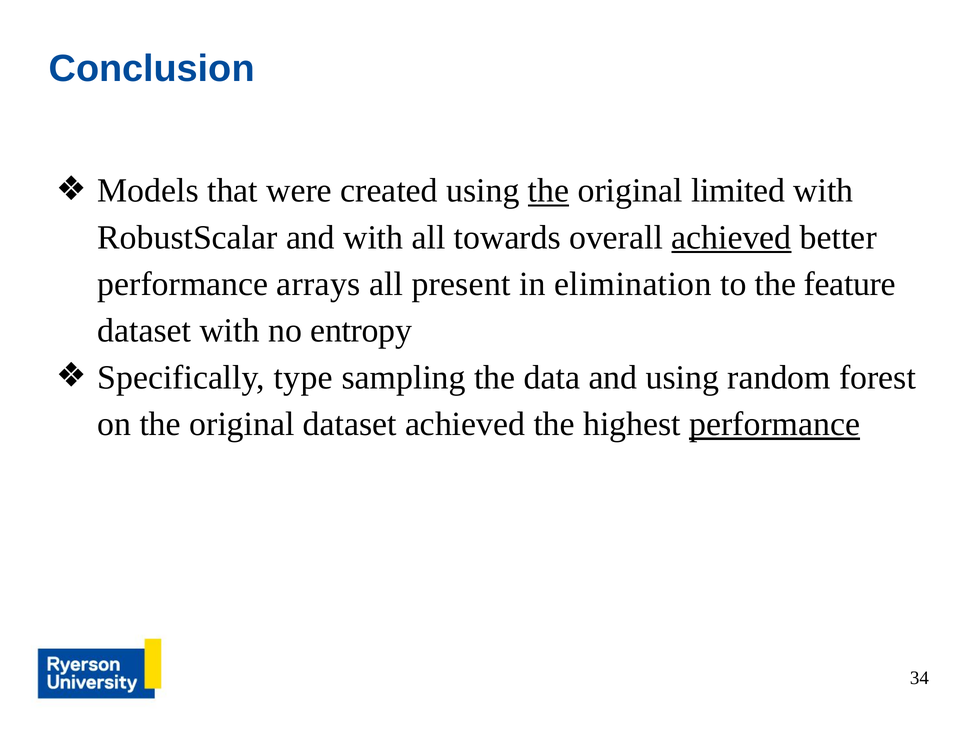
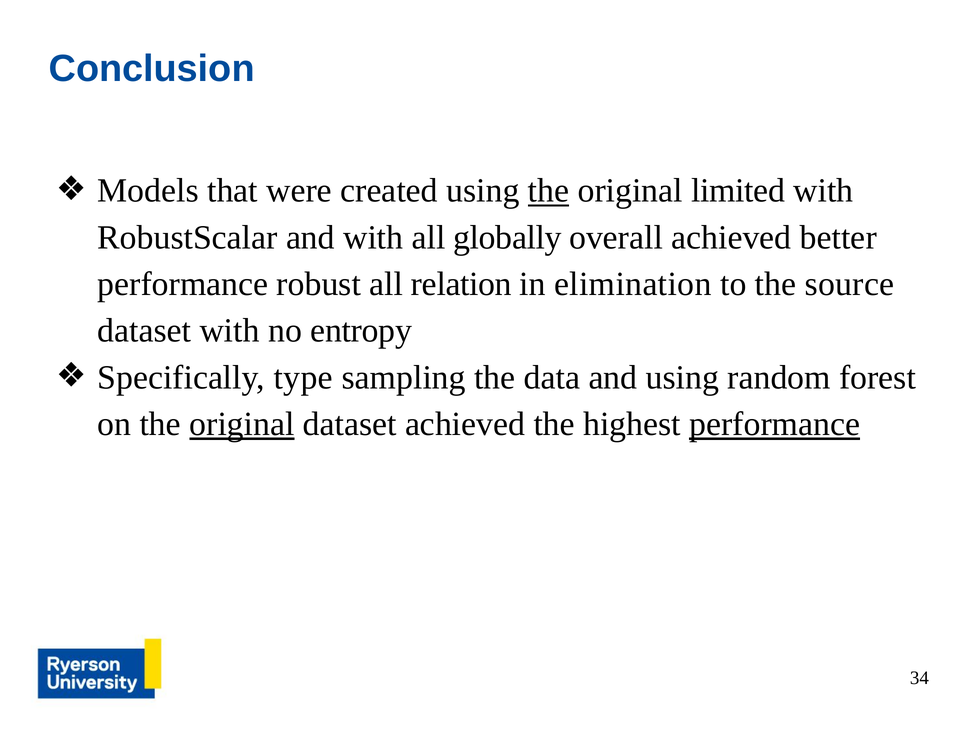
towards: towards -> globally
achieved at (731, 237) underline: present -> none
arrays: arrays -> robust
present: present -> relation
feature: feature -> source
original at (242, 424) underline: none -> present
